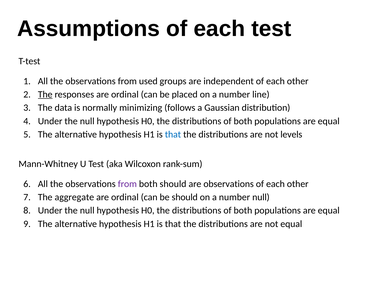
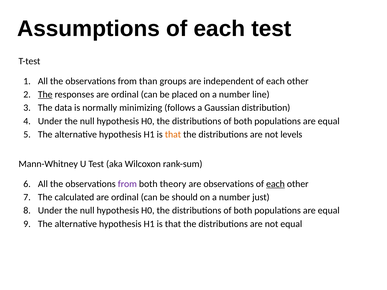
used: used -> than
that at (173, 135) colour: blue -> orange
both should: should -> theory
each at (275, 184) underline: none -> present
aggregate: aggregate -> calculated
number null: null -> just
